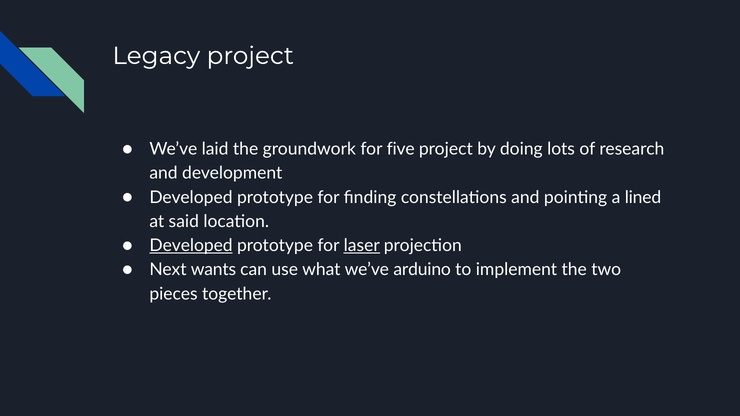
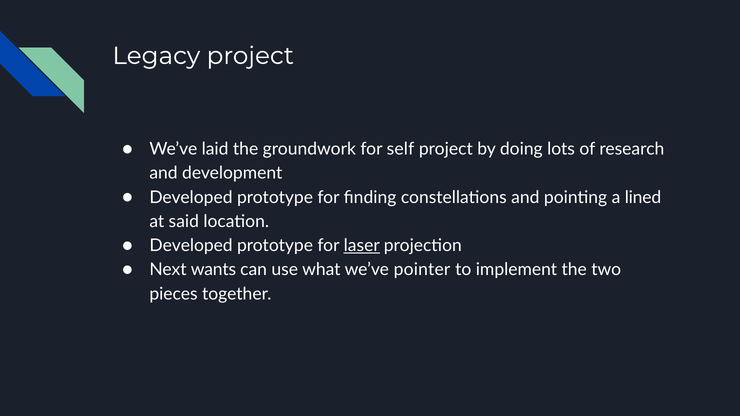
five: five -> self
Developed at (191, 246) underline: present -> none
arduino: arduino -> pointer
